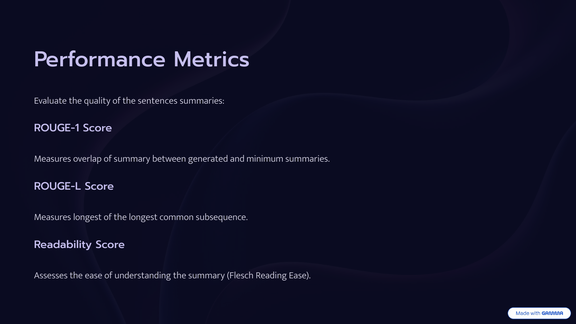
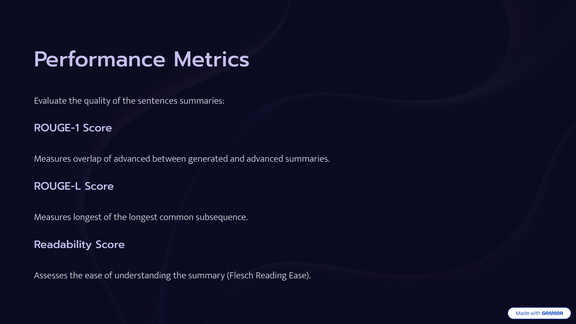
of summary: summary -> advanced
and minimum: minimum -> advanced
